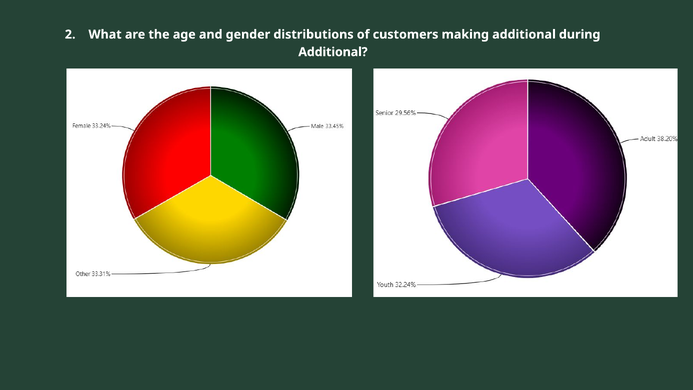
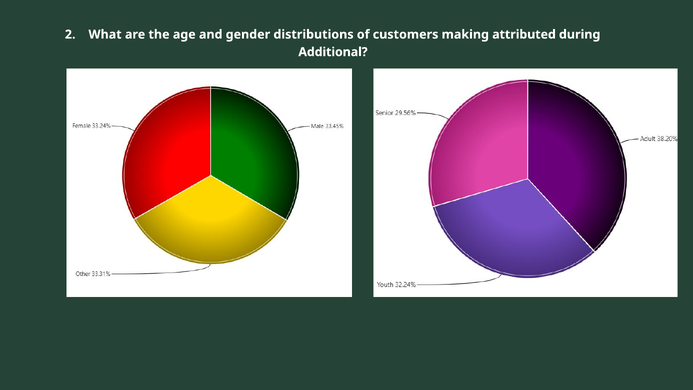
making additional: additional -> attributed
